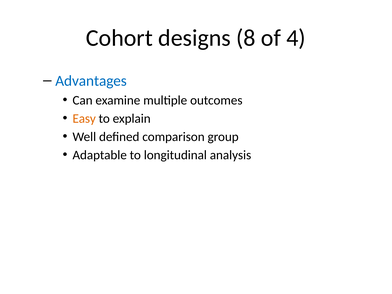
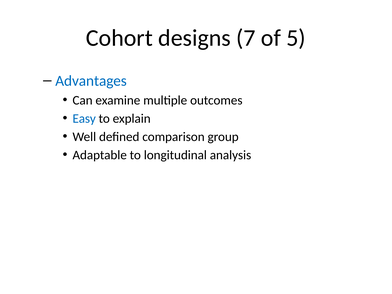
8: 8 -> 7
4: 4 -> 5
Easy colour: orange -> blue
